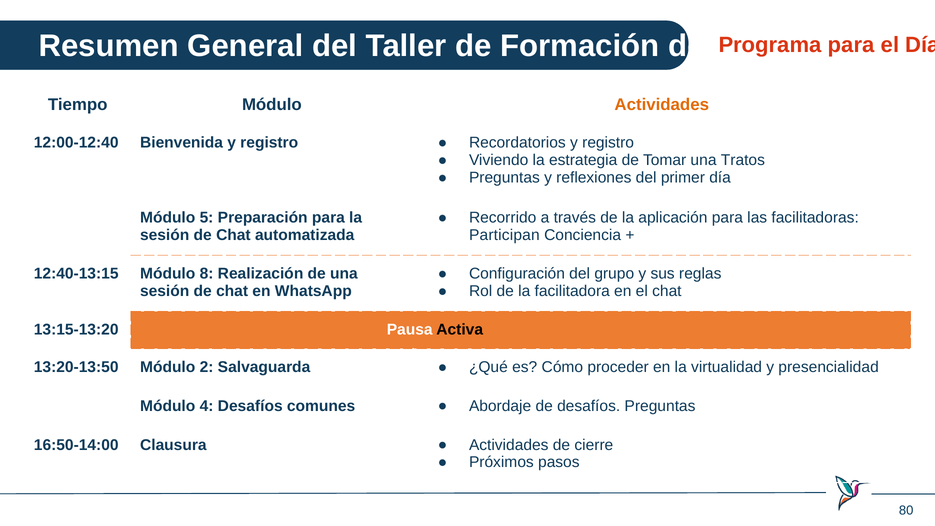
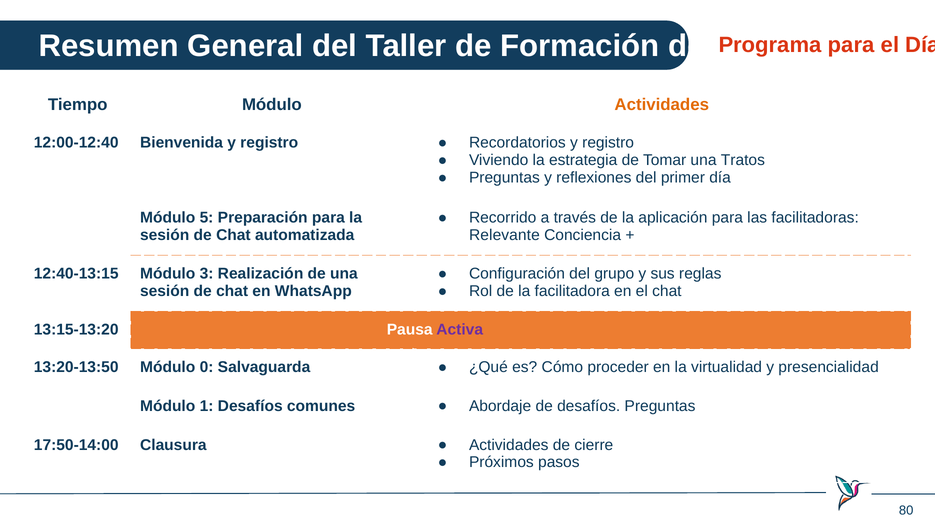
Participan: Participan -> Relevante
8: 8 -> 3
Activa colour: black -> purple
Módulo 2: 2 -> 0
4: 4 -> 1
16:50-14:00: 16:50-14:00 -> 17:50-14:00
